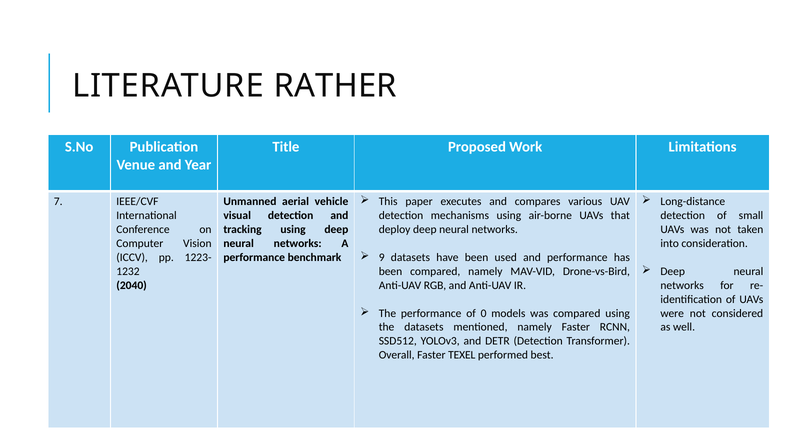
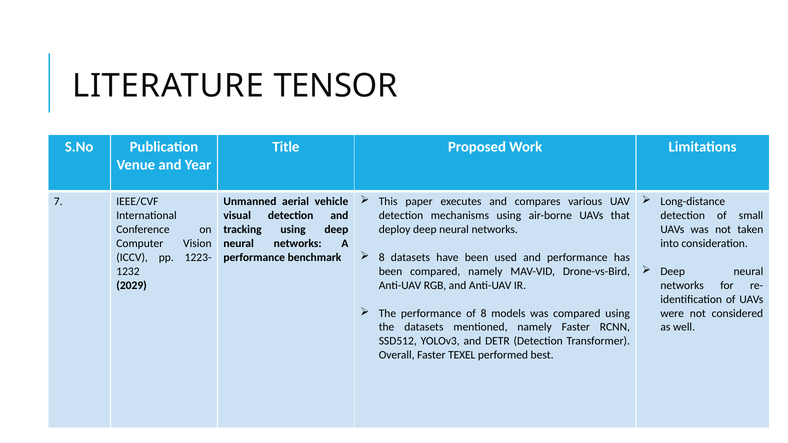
RATHER: RATHER -> TENSOR
9 at (382, 257): 9 -> 8
2040: 2040 -> 2029
of 0: 0 -> 8
